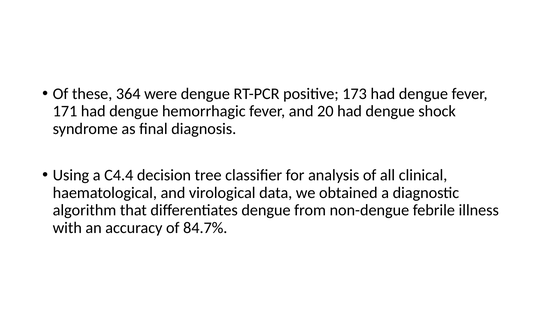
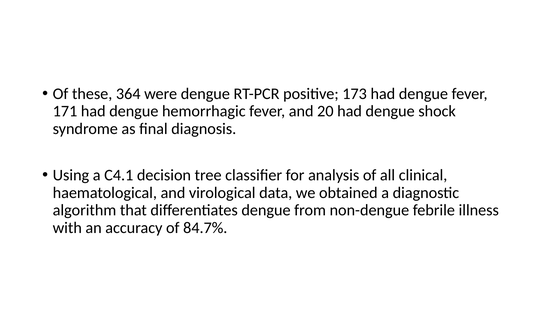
C4.4: C4.4 -> C4.1
